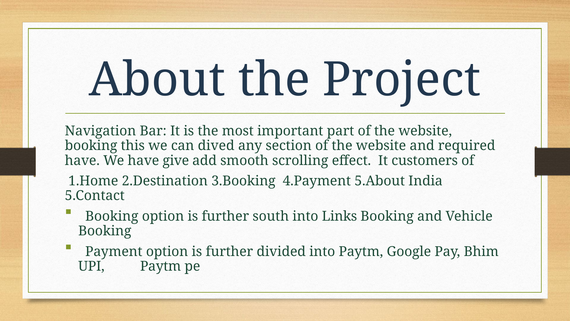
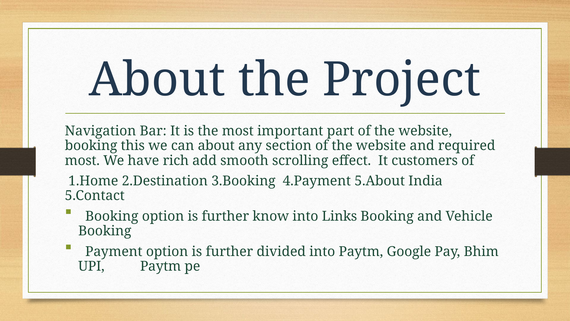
can dived: dived -> about
have at (82, 160): have -> most
give: give -> rich
south: south -> know
